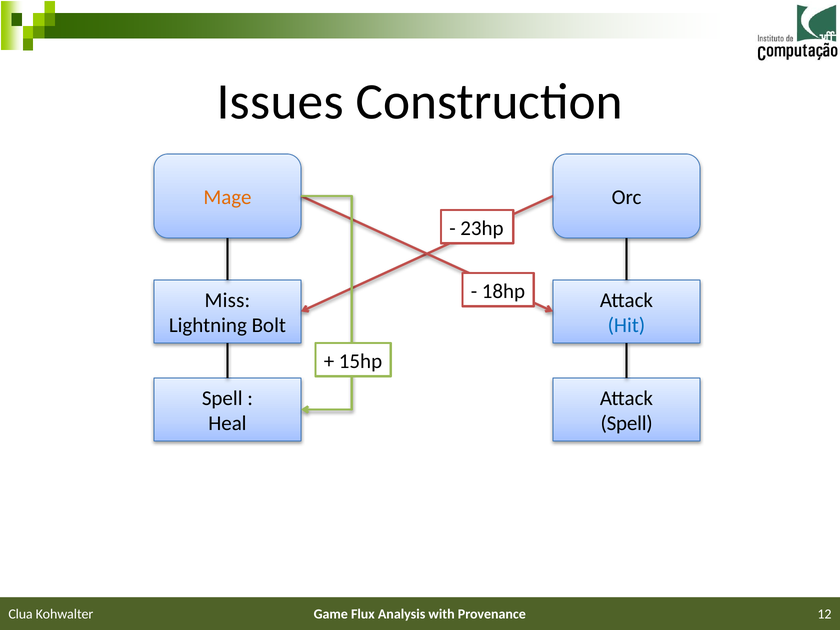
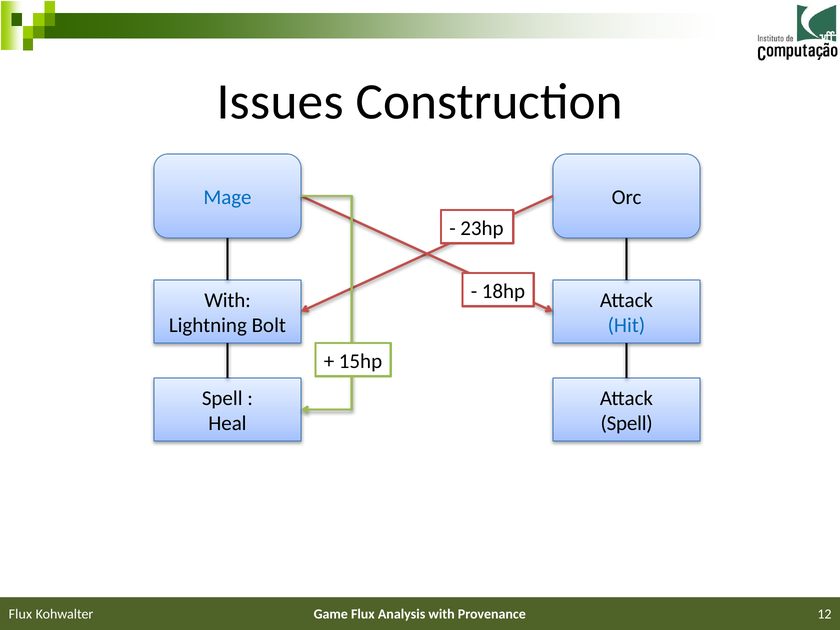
Mage colour: orange -> blue
Miss at (227, 300): Miss -> With
Clua at (21, 614): Clua -> Flux
